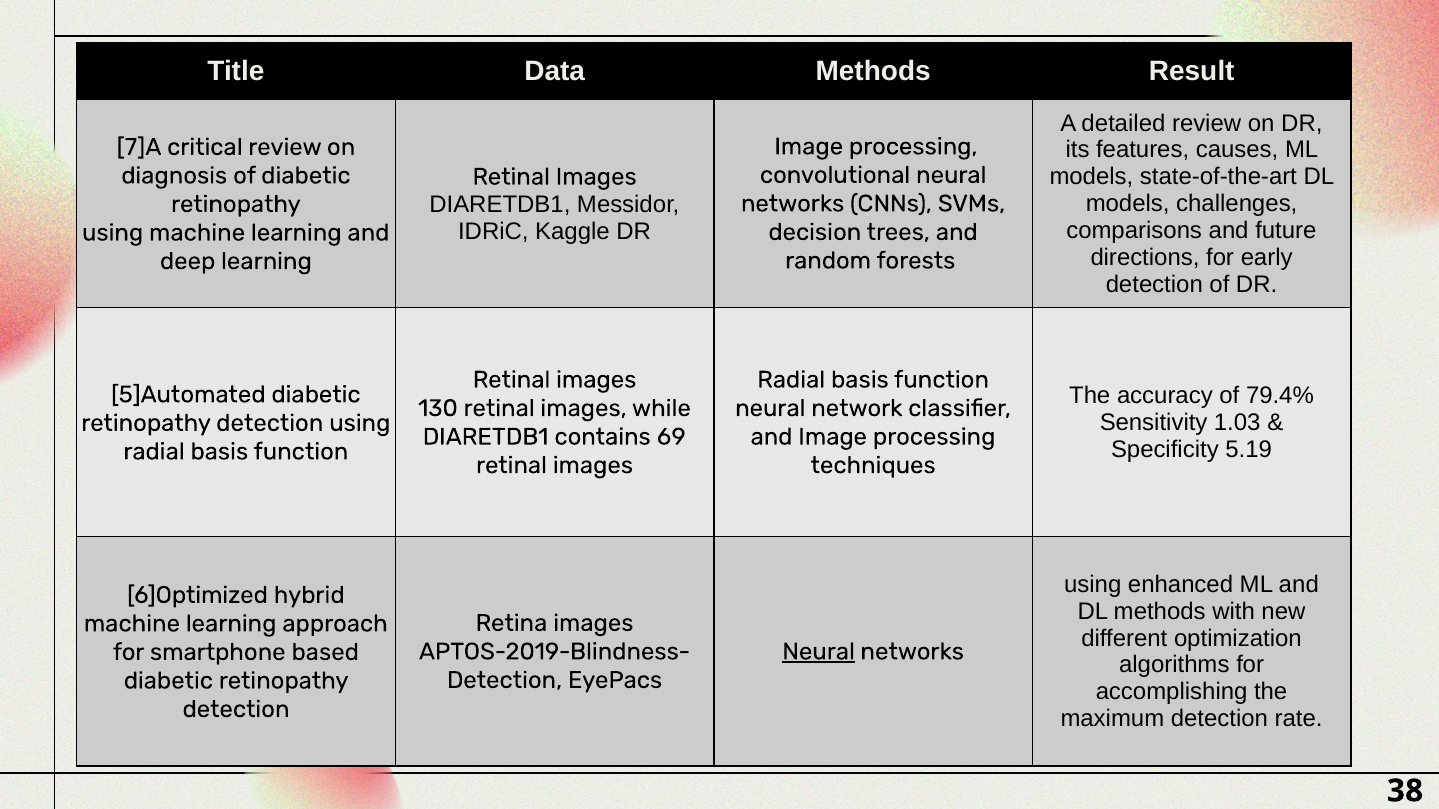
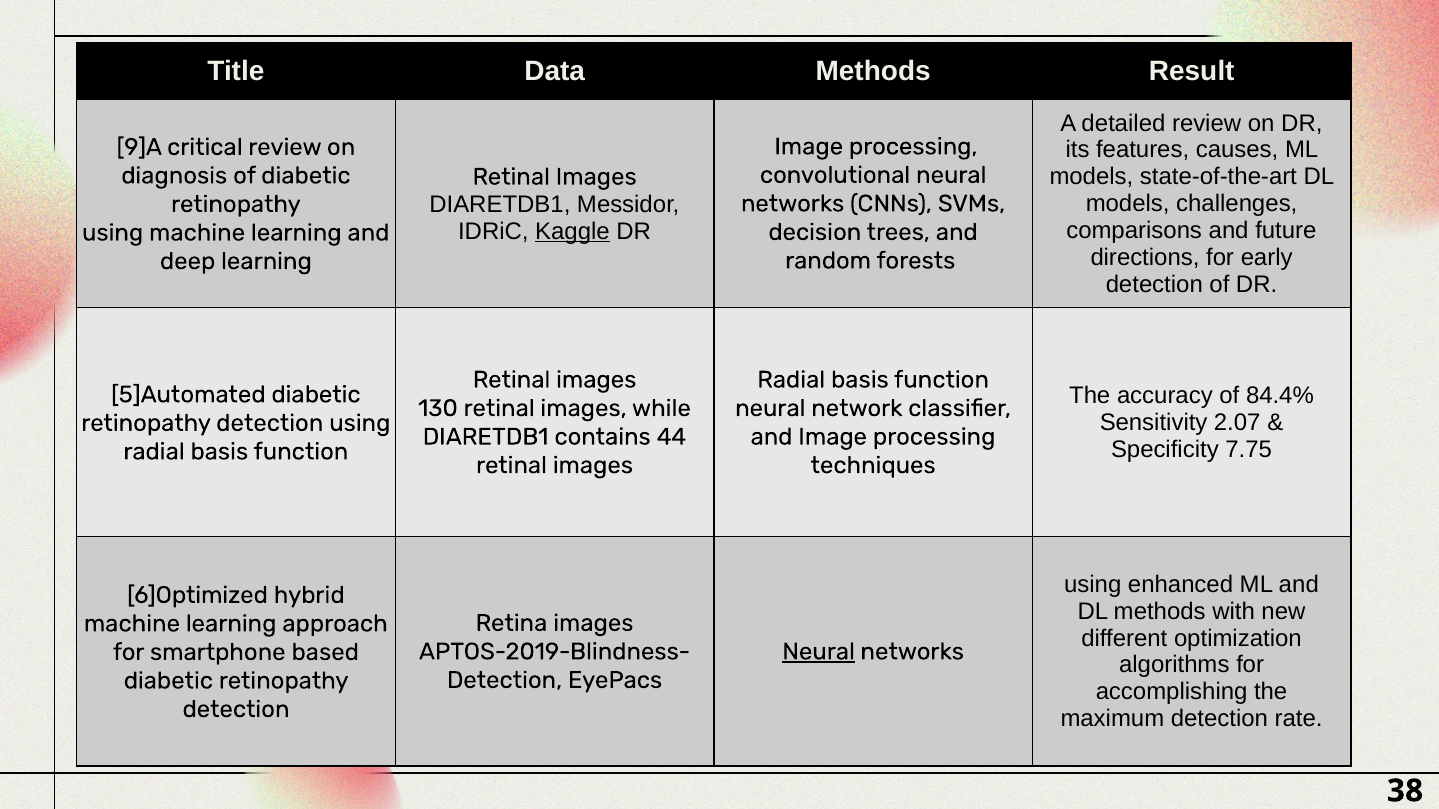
7]A: 7]A -> 9]A
Kaggle underline: none -> present
79.4%: 79.4% -> 84.4%
1.03: 1.03 -> 2.07
69: 69 -> 44
5.19: 5.19 -> 7.75
